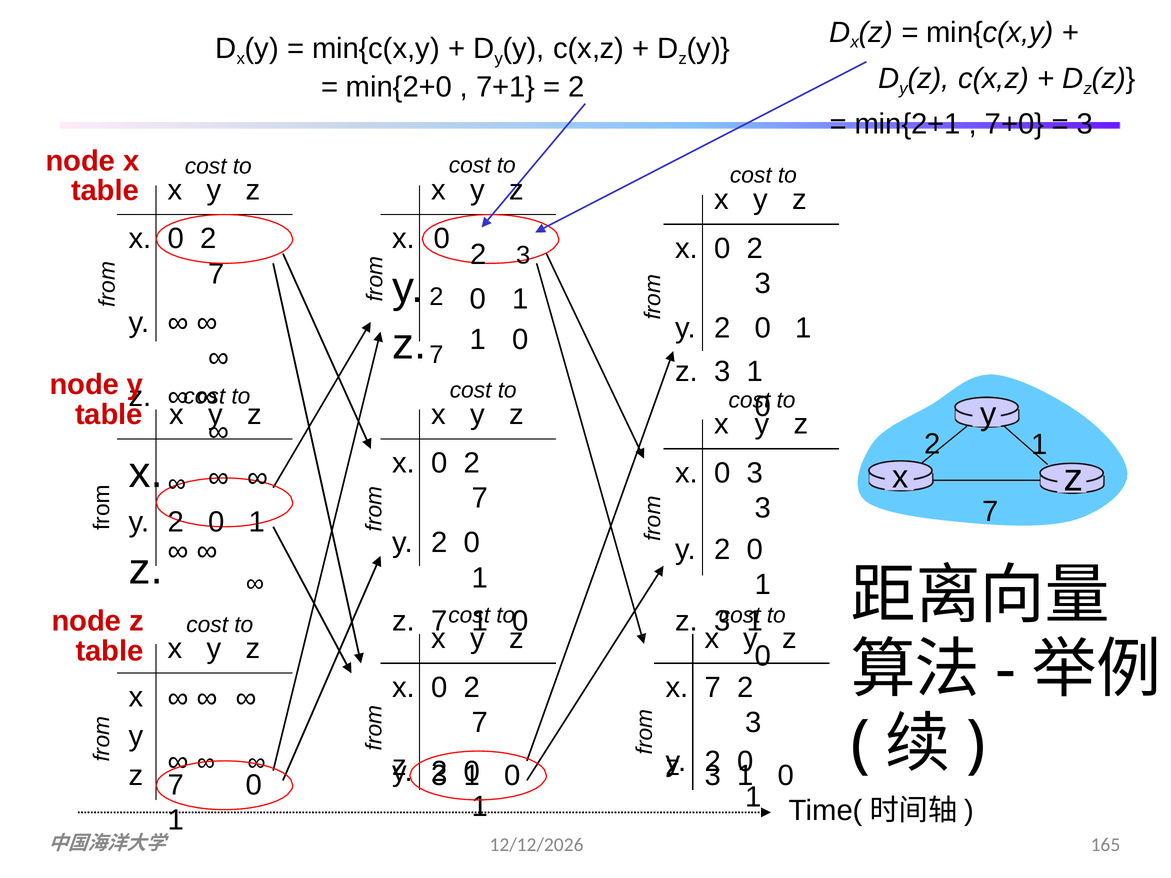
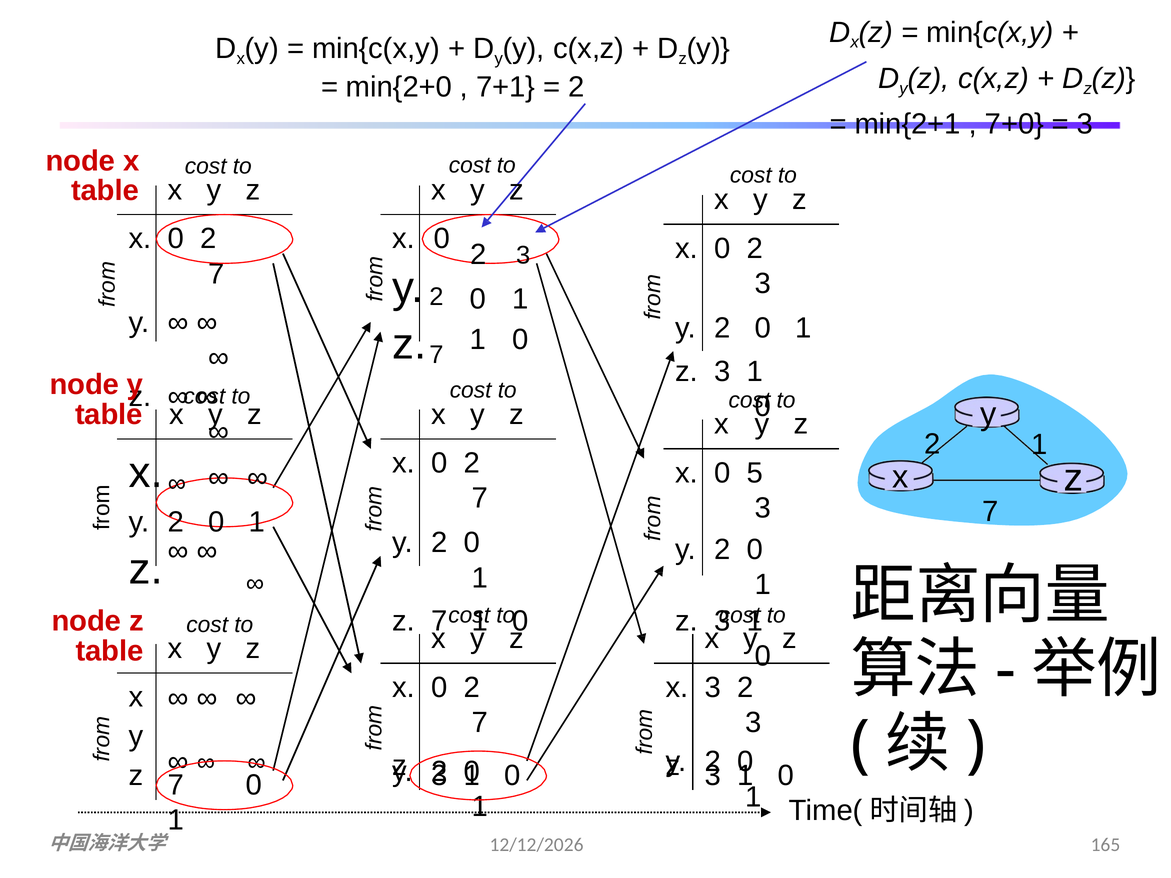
x 0 3: 3 -> 5
7 at (713, 688): 7 -> 3
